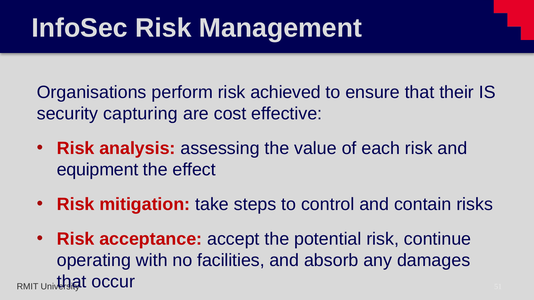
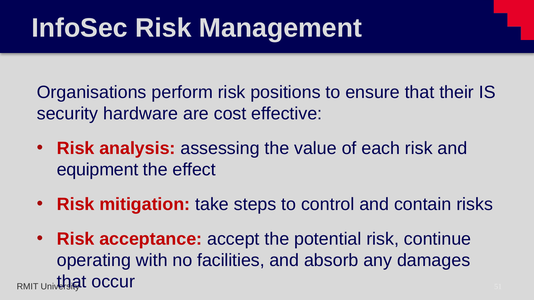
achieved: achieved -> positions
capturing: capturing -> hardware
